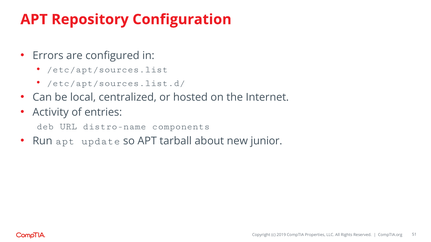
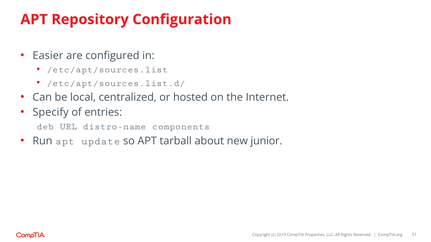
Errors: Errors -> Easier
Activity: Activity -> Specify
